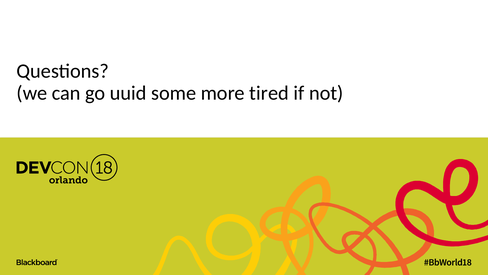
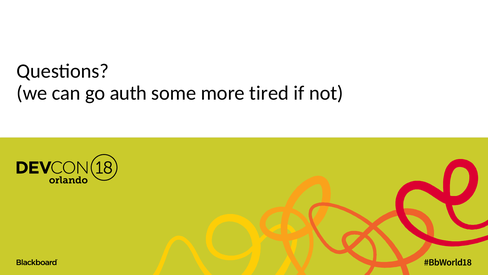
uuid: uuid -> auth
